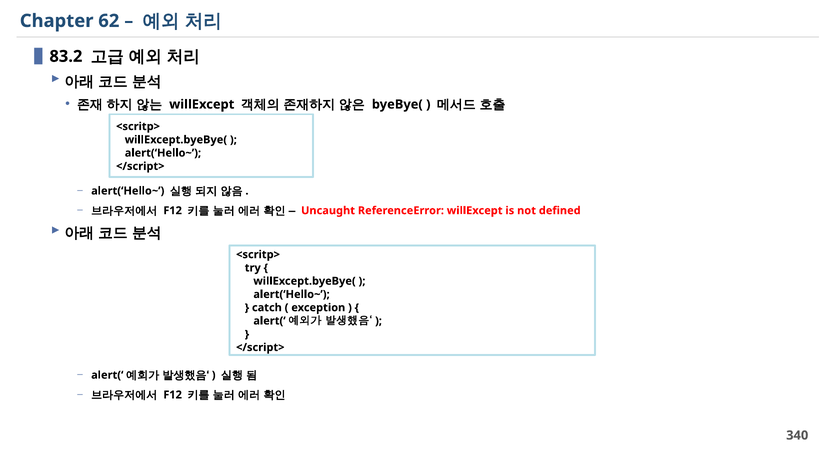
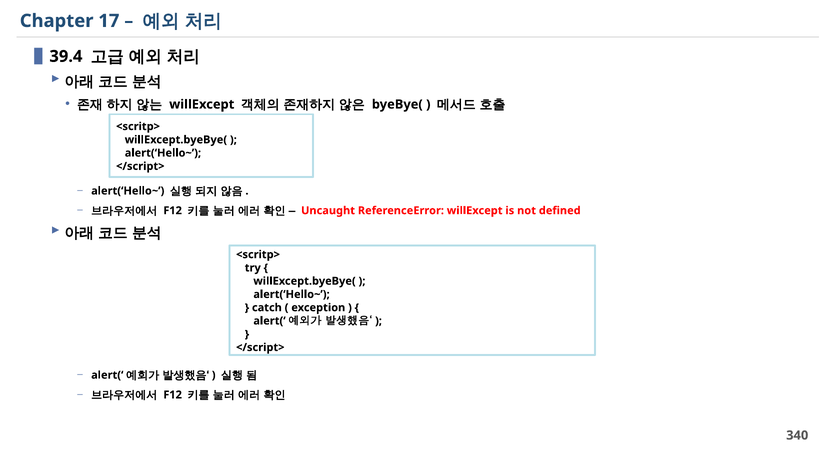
62: 62 -> 17
83.2: 83.2 -> 39.4
